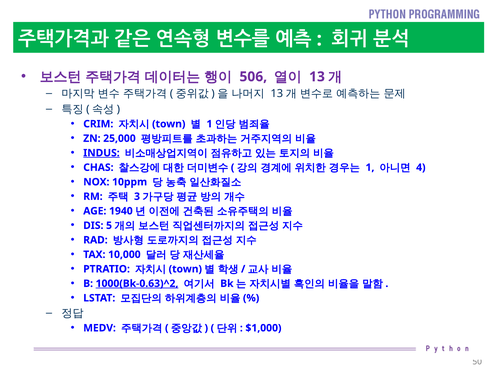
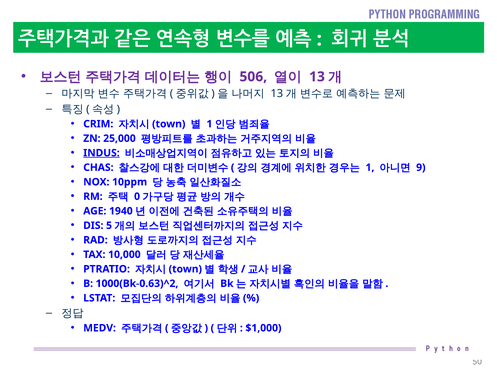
4: 4 -> 9
3: 3 -> 0
1000(Bk-0.63)^2 underline: present -> none
